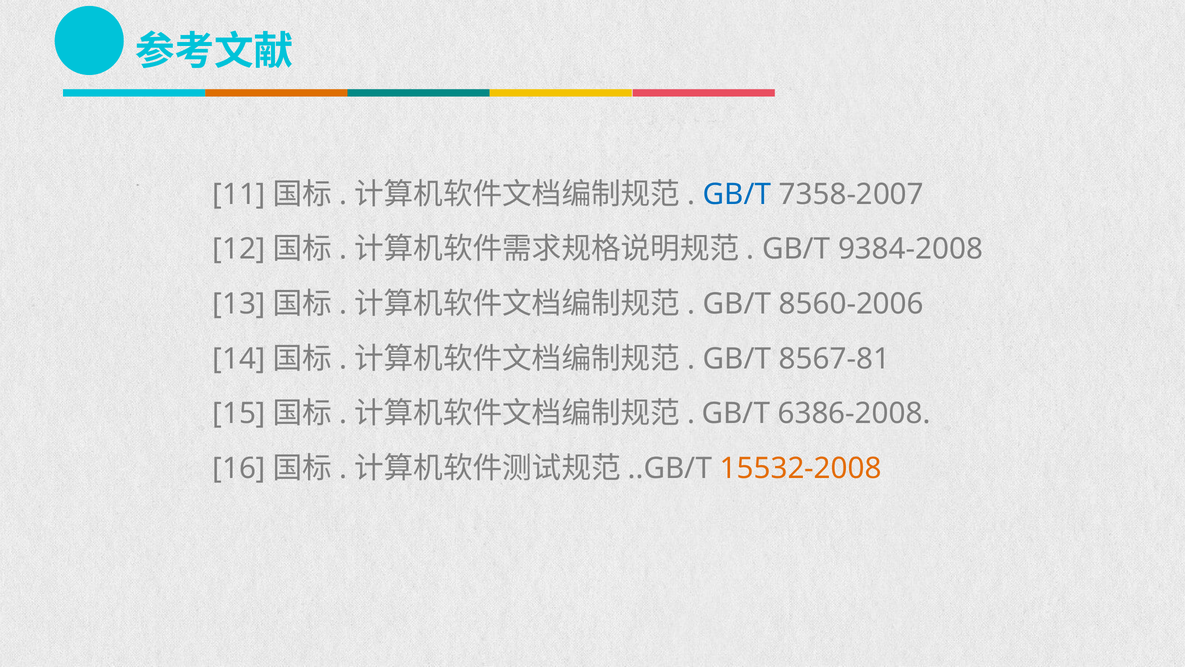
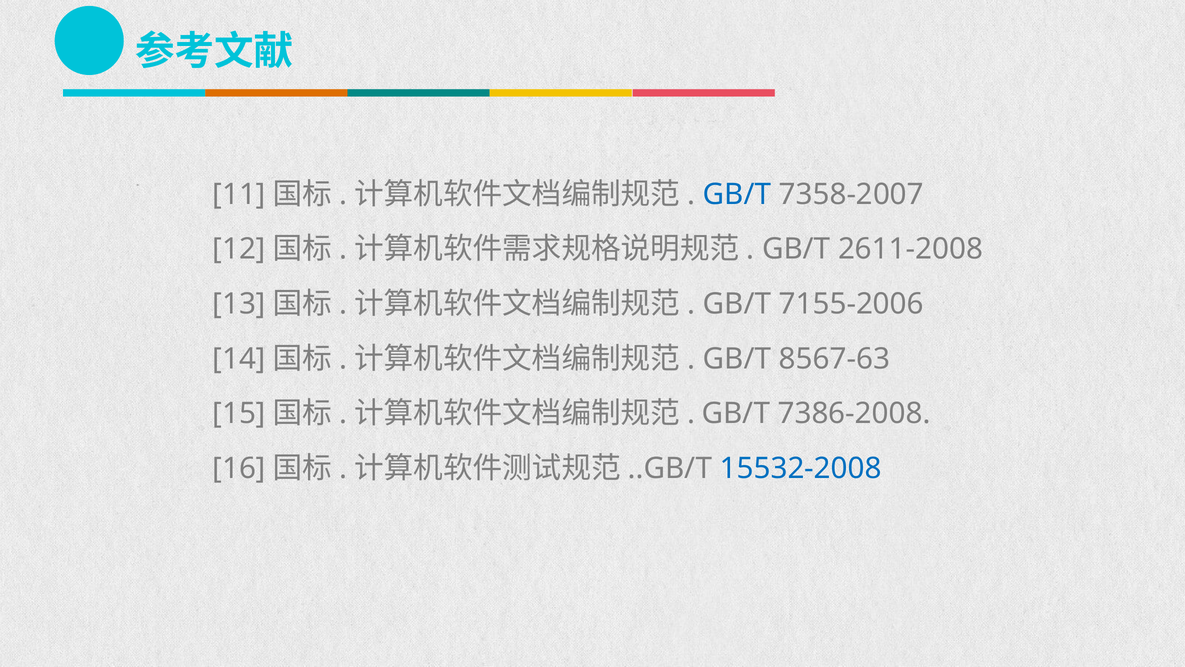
9384-2008: 9384-2008 -> 2611-2008
8560-2006: 8560-2006 -> 7155-2006
8567-81: 8567-81 -> 8567-63
6386-2008: 6386-2008 -> 7386-2008
15532-2008 colour: orange -> blue
